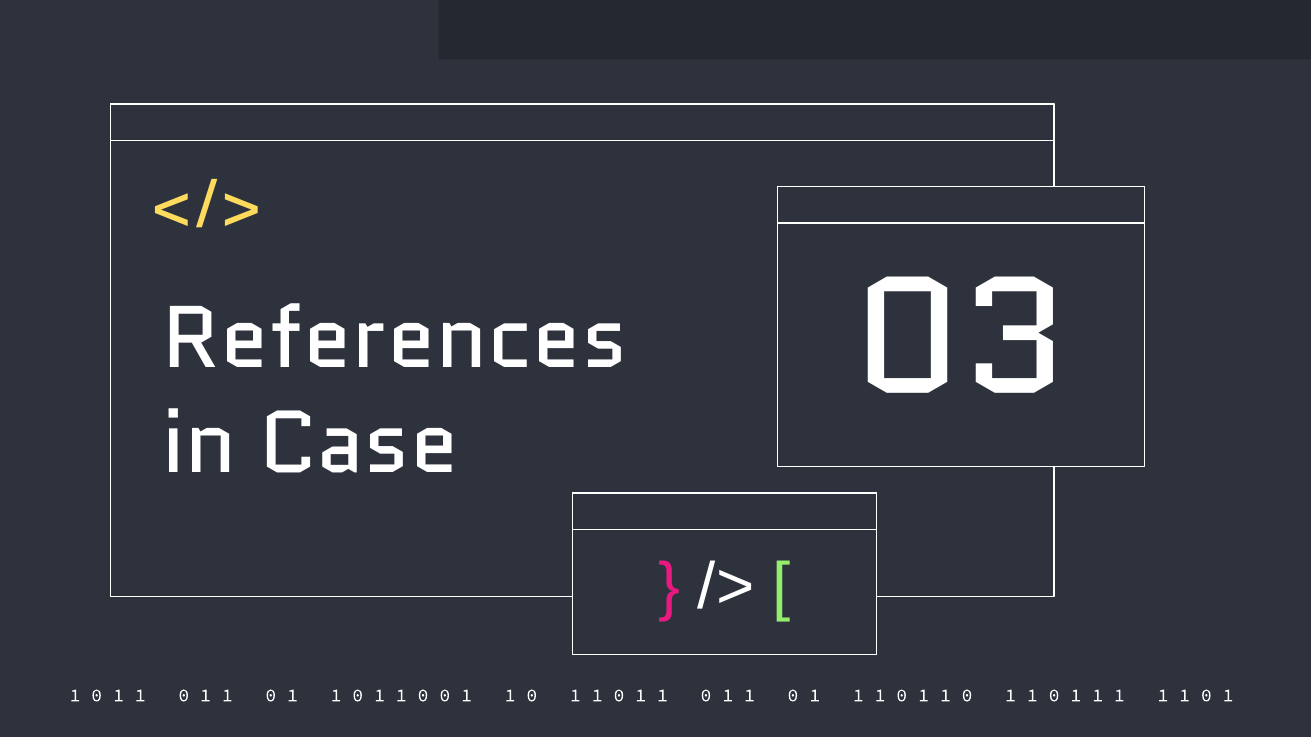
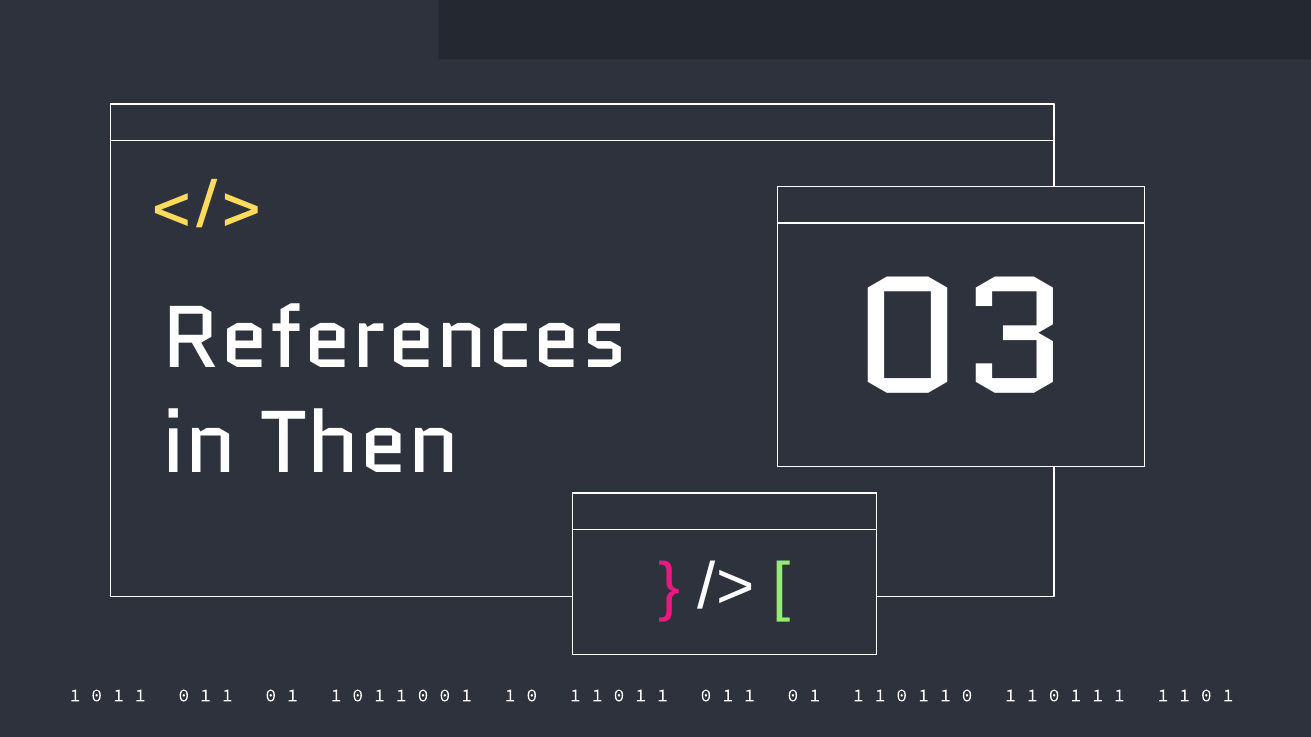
Case: Case -> Then
